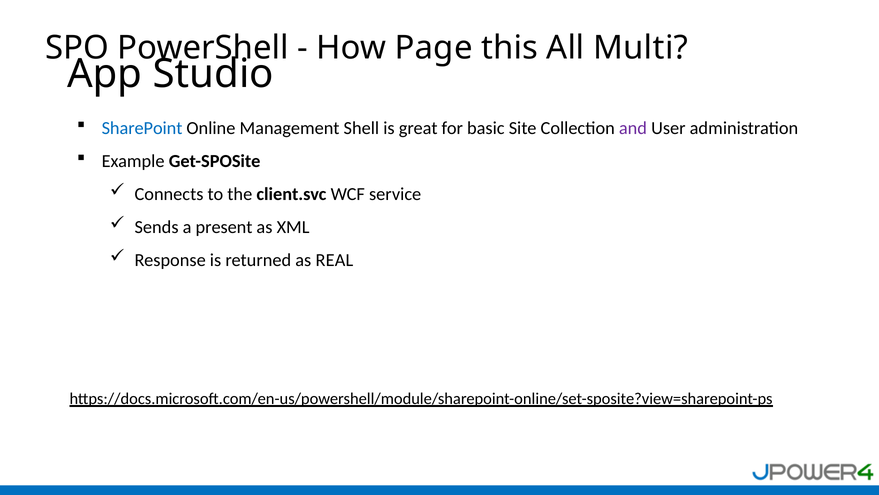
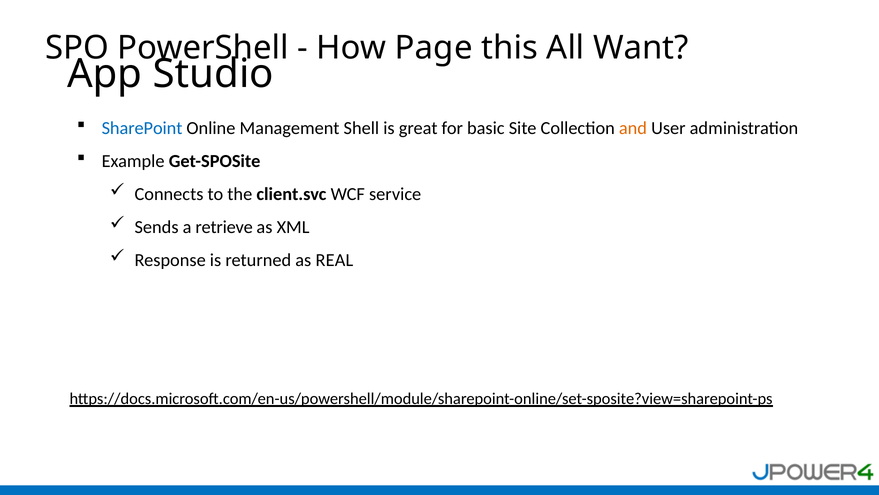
Multi: Multi -> Want
and colour: purple -> orange
present: present -> retrieve
